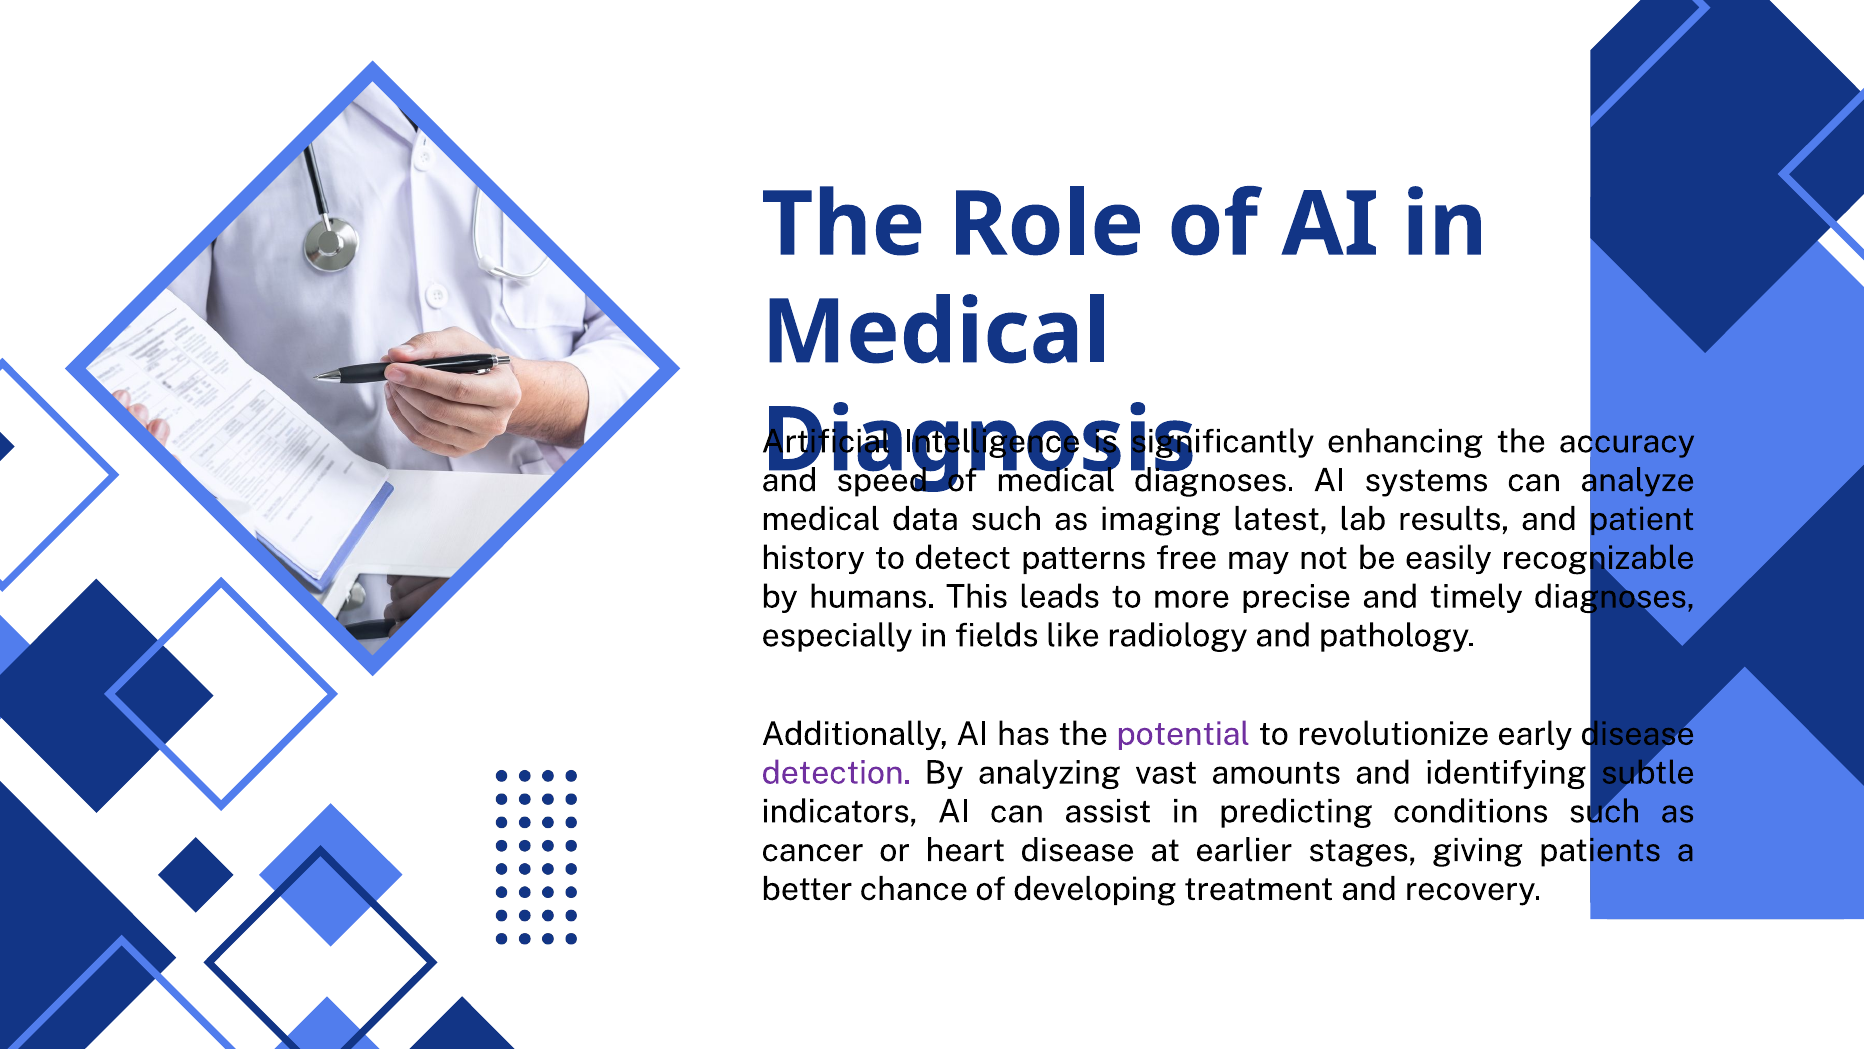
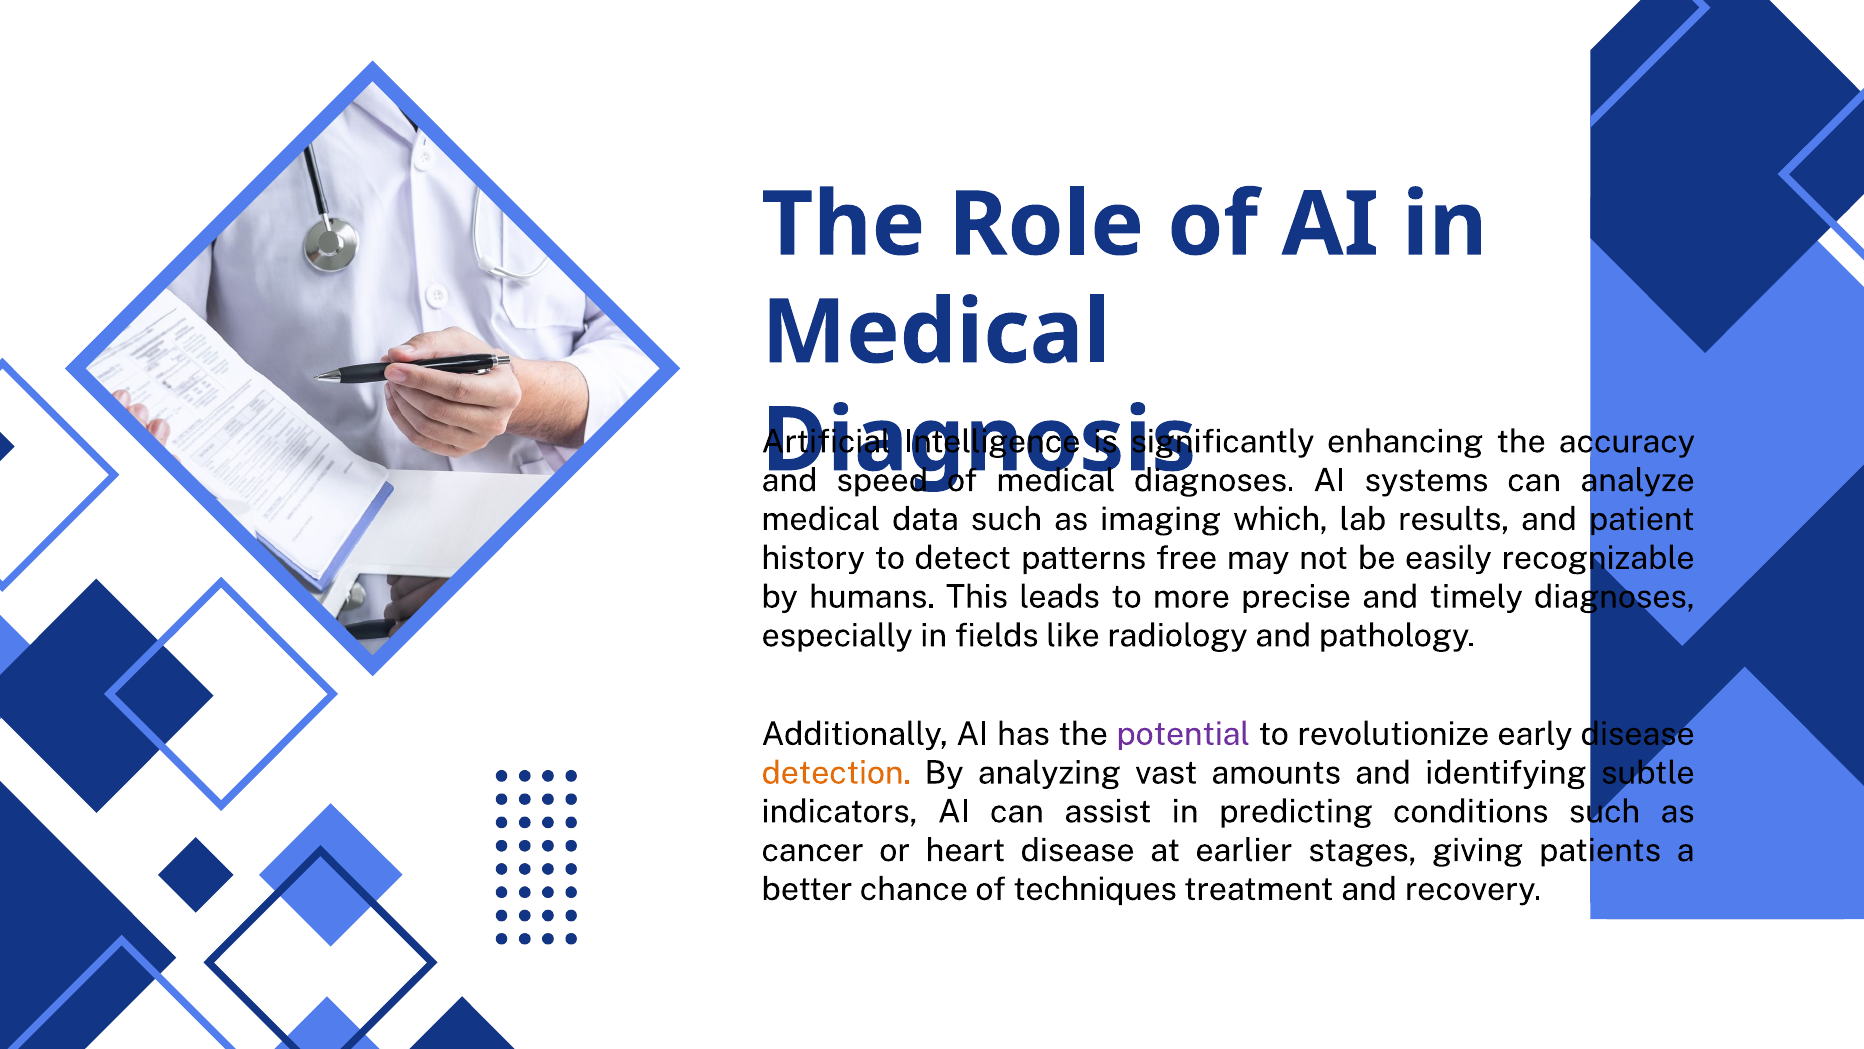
latest: latest -> which
detection colour: purple -> orange
developing: developing -> techniques
